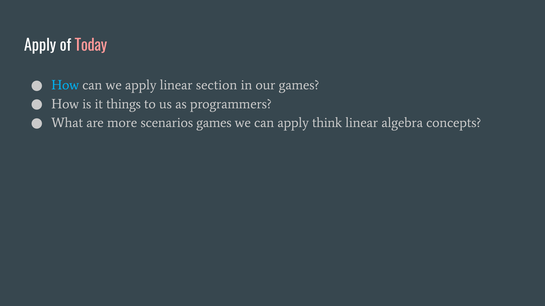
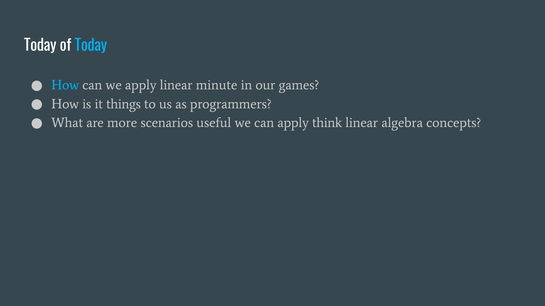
Apply at (40, 46): Apply -> Today
Today at (91, 46) colour: pink -> light blue
section: section -> minute
scenarios games: games -> useful
